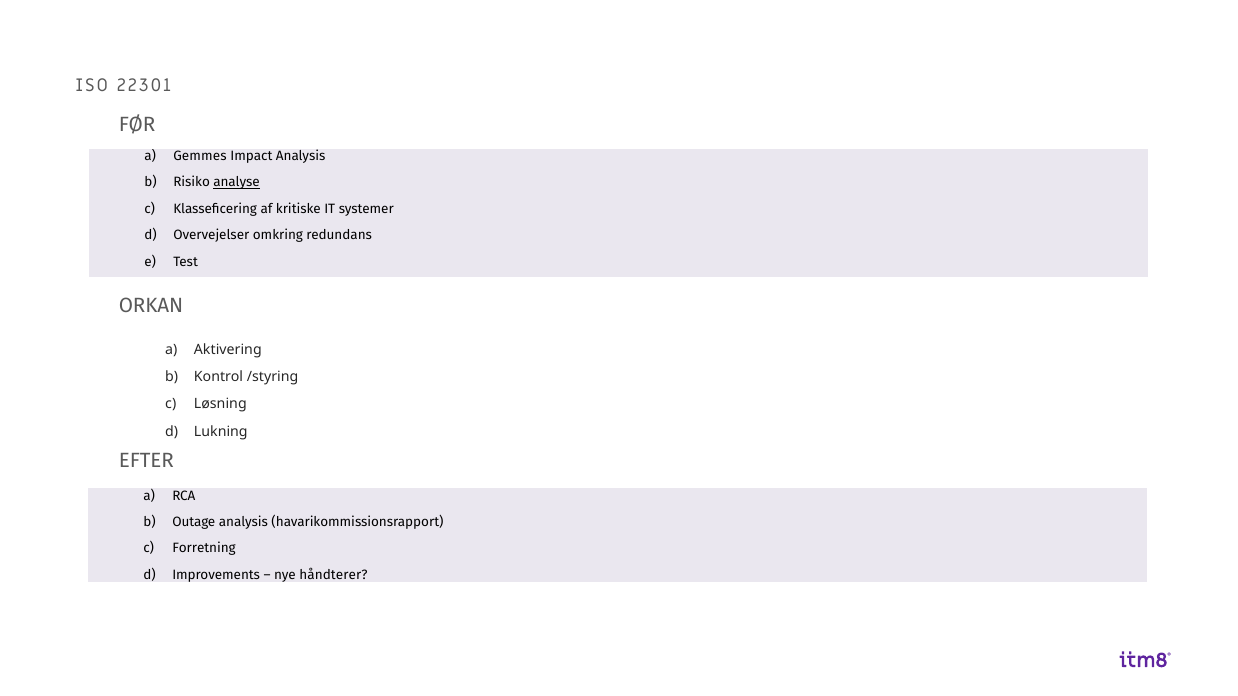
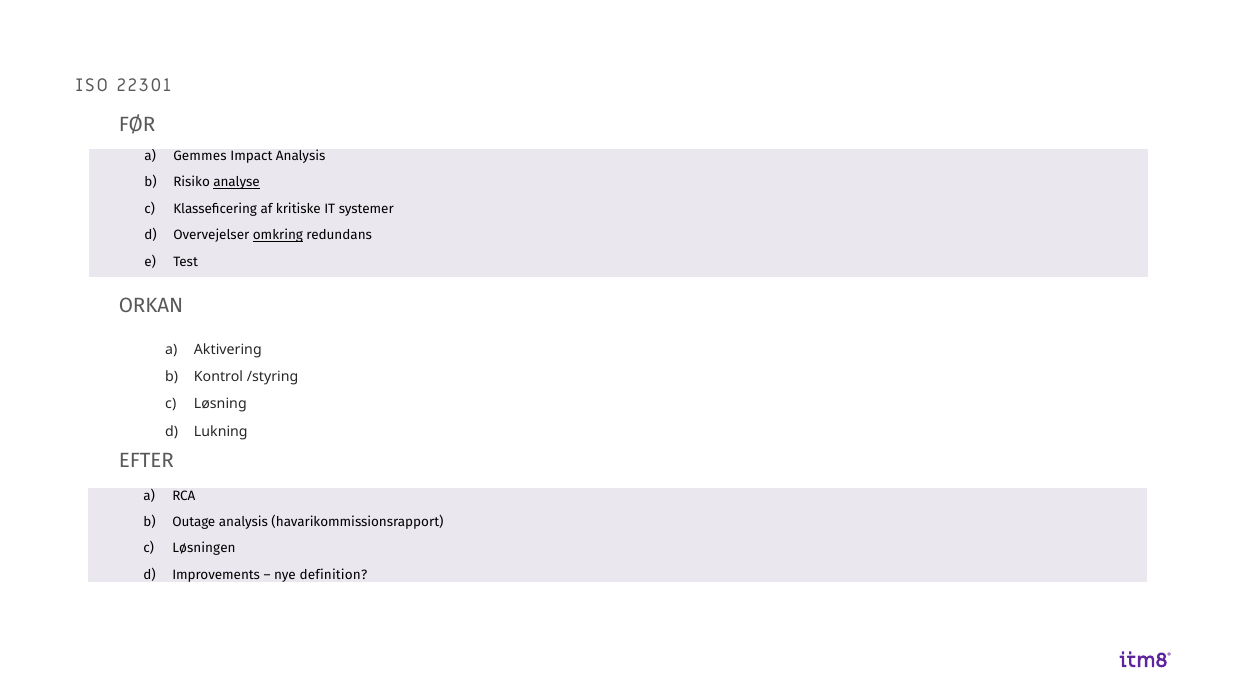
omkring underline: none -> present
Forretning: Forretning -> Løsningen
håndterer: håndterer -> definition
